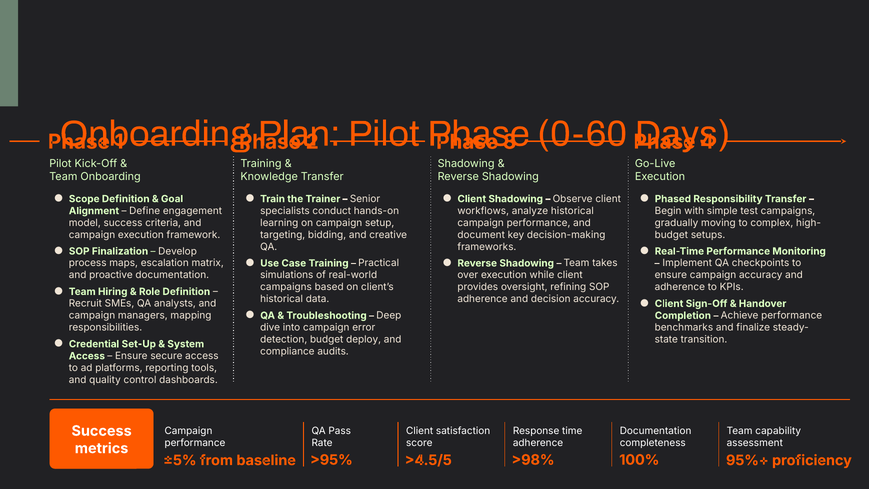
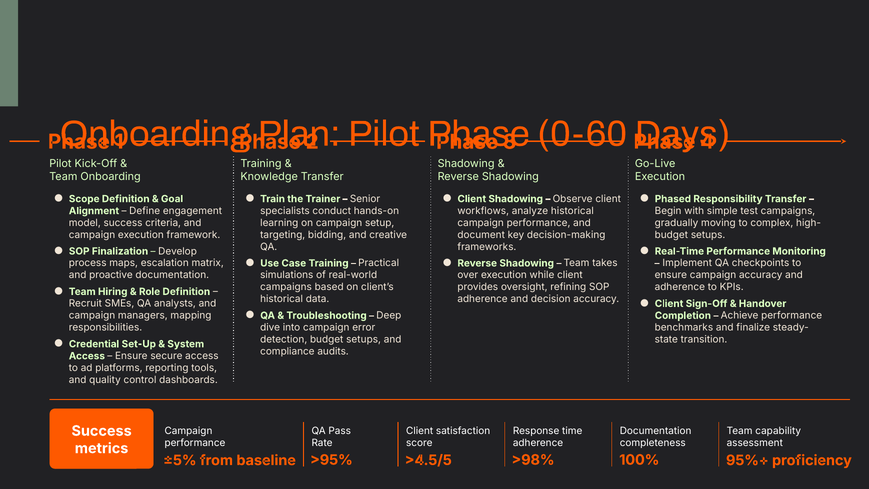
detection budget deploy: deploy -> setups
